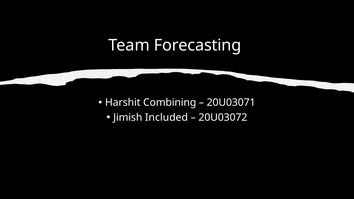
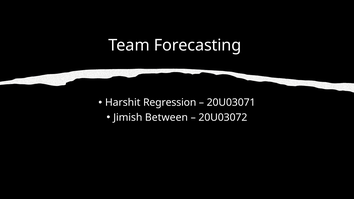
Combining: Combining -> Regression
Included: Included -> Between
